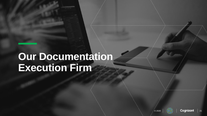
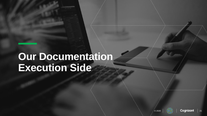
Firm: Firm -> Side
